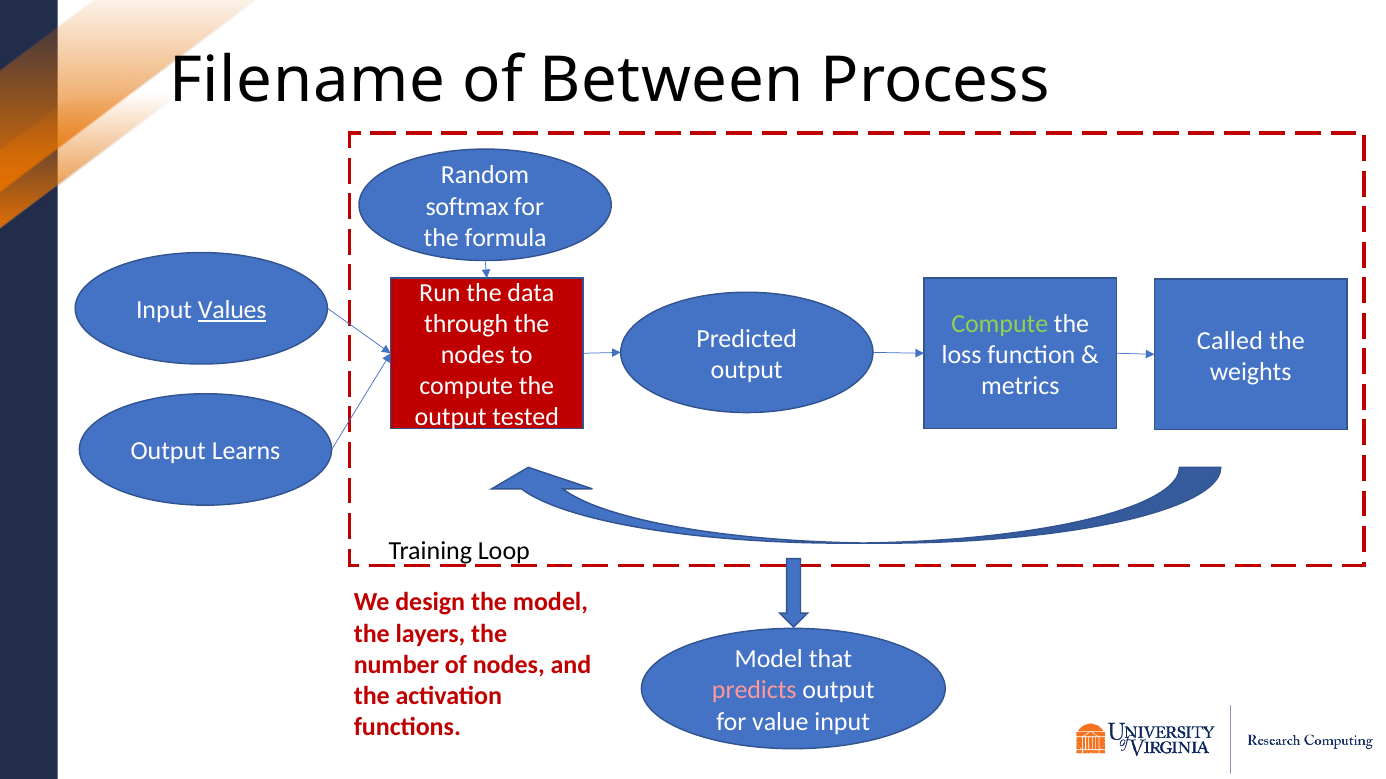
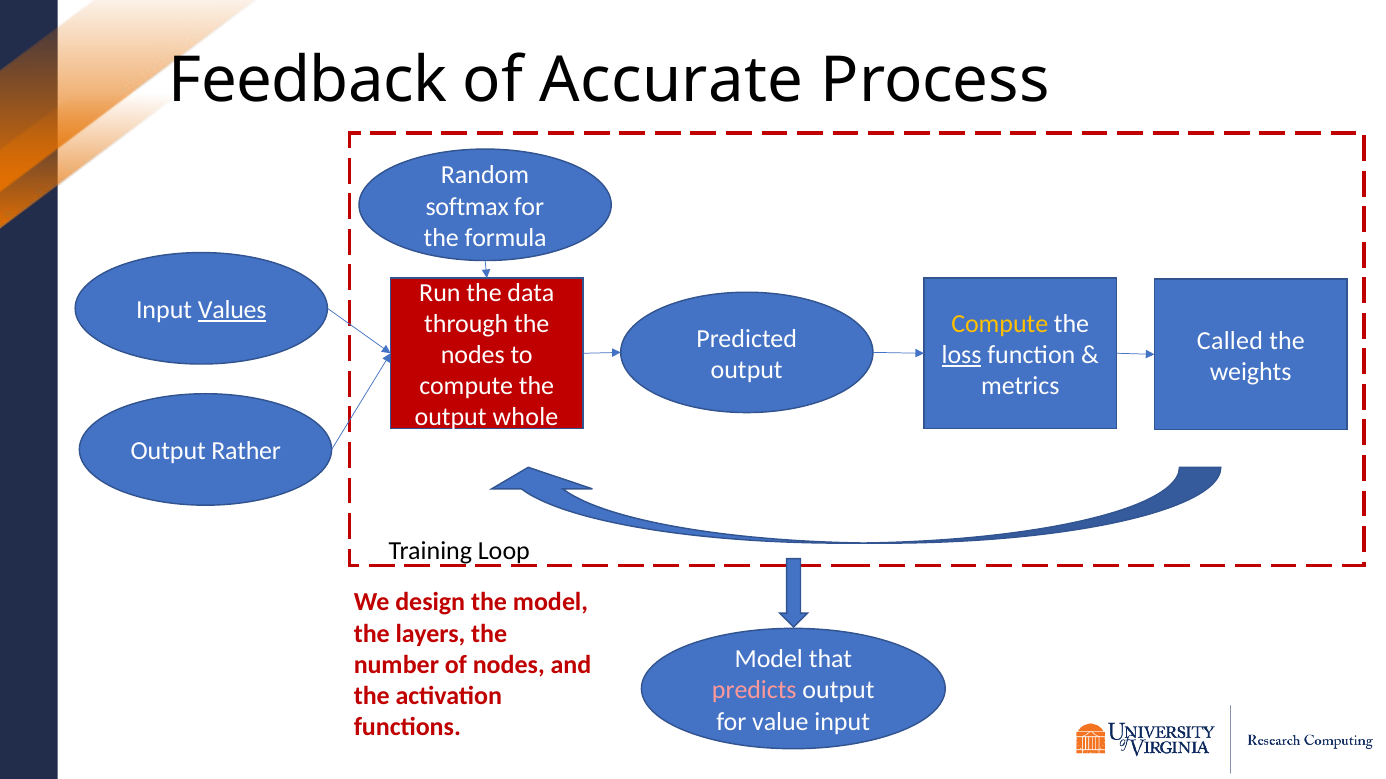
Filename: Filename -> Feedback
Between: Between -> Accurate
Compute at (1000, 324) colour: light green -> yellow
loss underline: none -> present
tested: tested -> whole
Learns: Learns -> Rather
